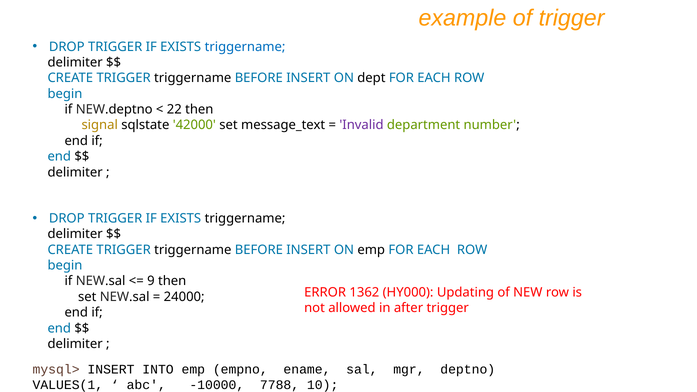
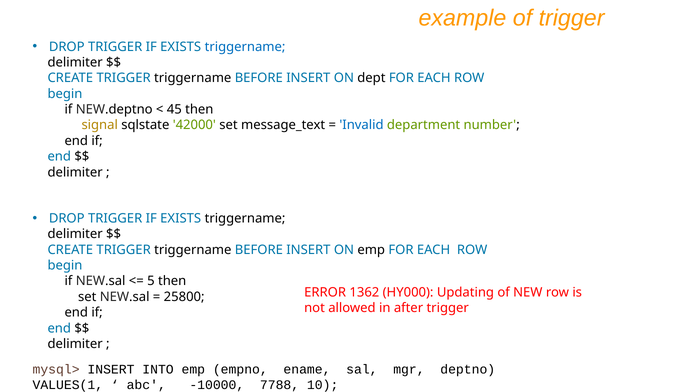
22: 22 -> 45
Invalid colour: purple -> blue
9: 9 -> 5
24000: 24000 -> 25800
